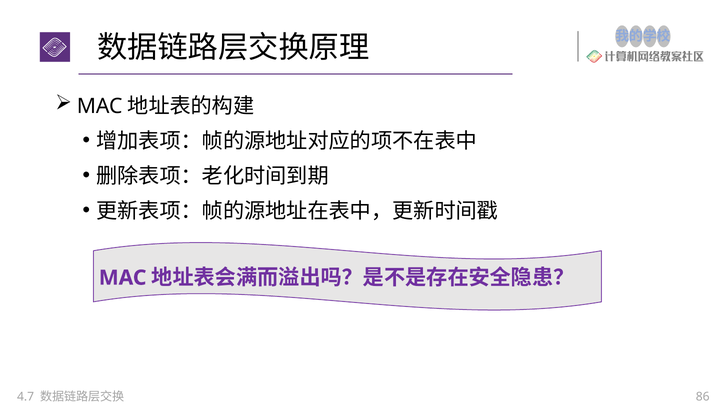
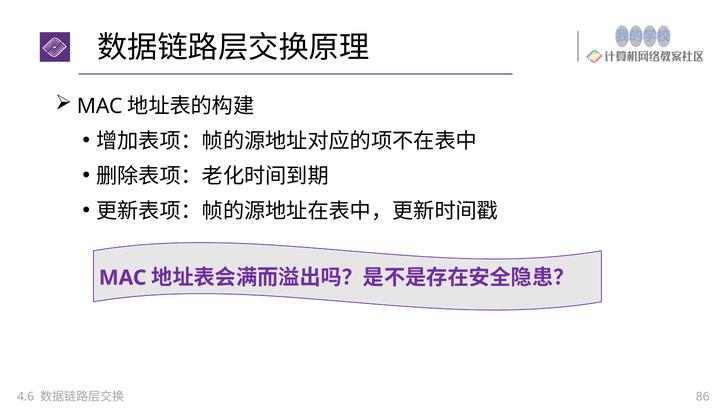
4.7: 4.7 -> 4.6
